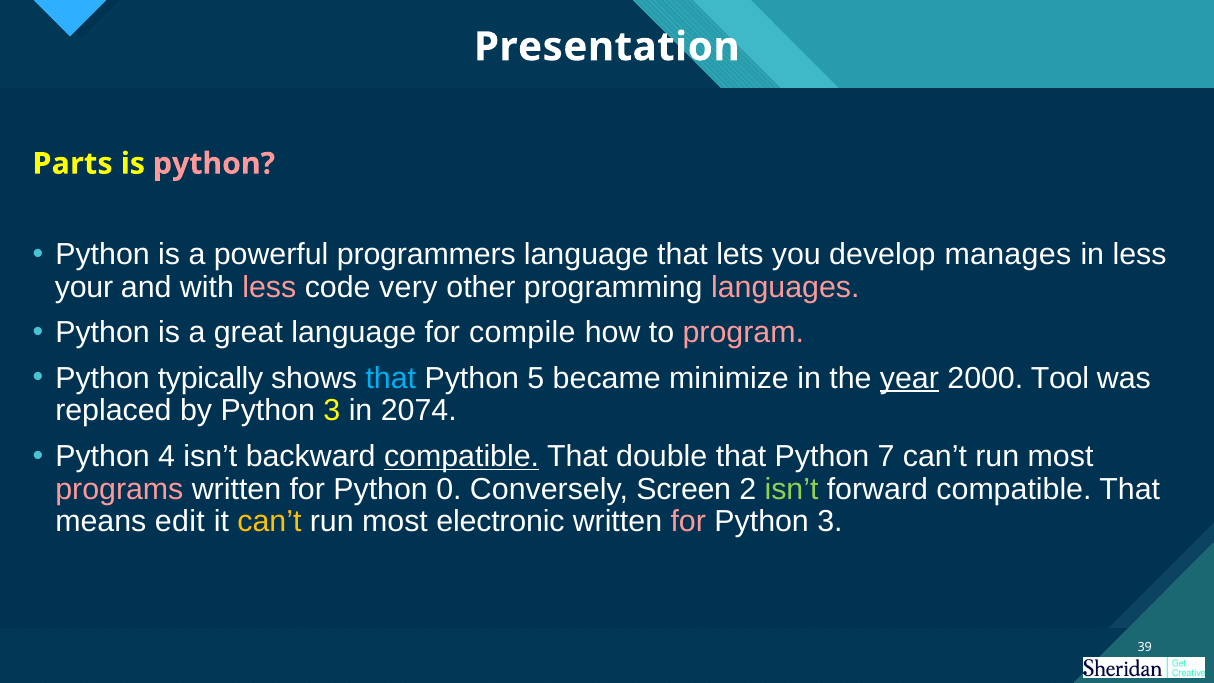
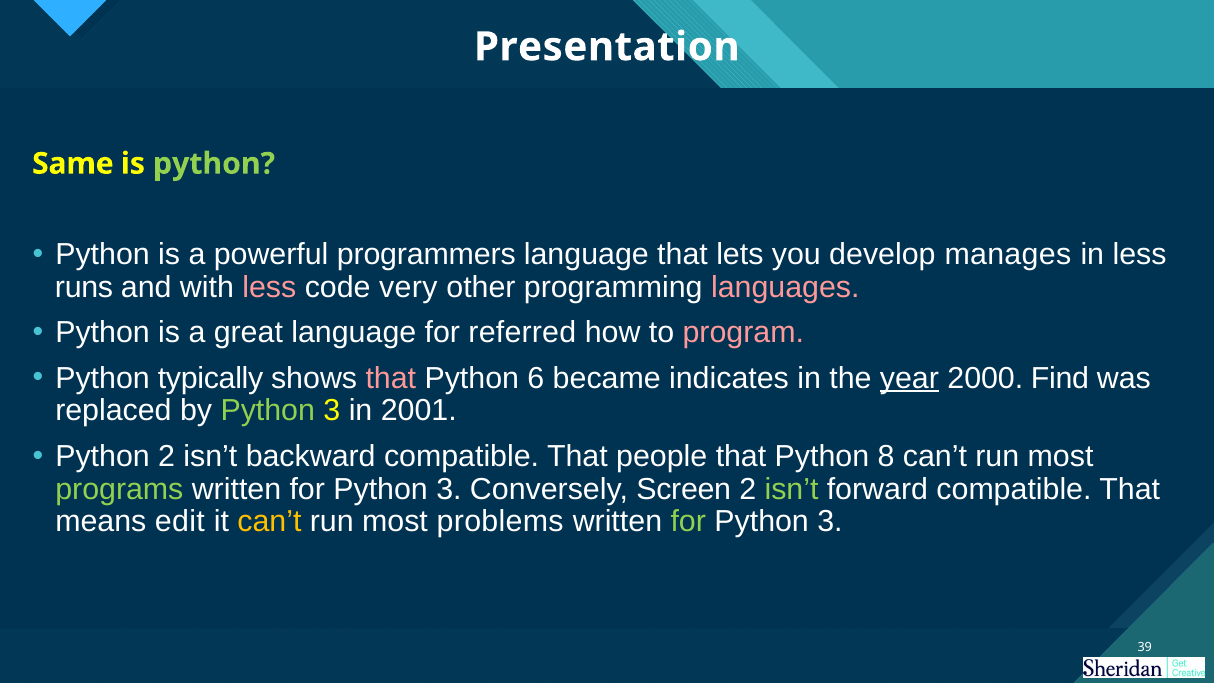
Parts: Parts -> Same
python at (214, 164) colour: pink -> light green
your: your -> runs
compile: compile -> referred
that at (391, 378) colour: light blue -> pink
5: 5 -> 6
minimize: minimize -> indicates
Tool: Tool -> Find
Python at (268, 411) colour: white -> light green
2074: 2074 -> 2001
Python 4: 4 -> 2
compatible at (462, 456) underline: present -> none
double: double -> people
7: 7 -> 8
programs colour: pink -> light green
0 at (449, 489): 0 -> 3
electronic: electronic -> problems
for at (688, 522) colour: pink -> light green
